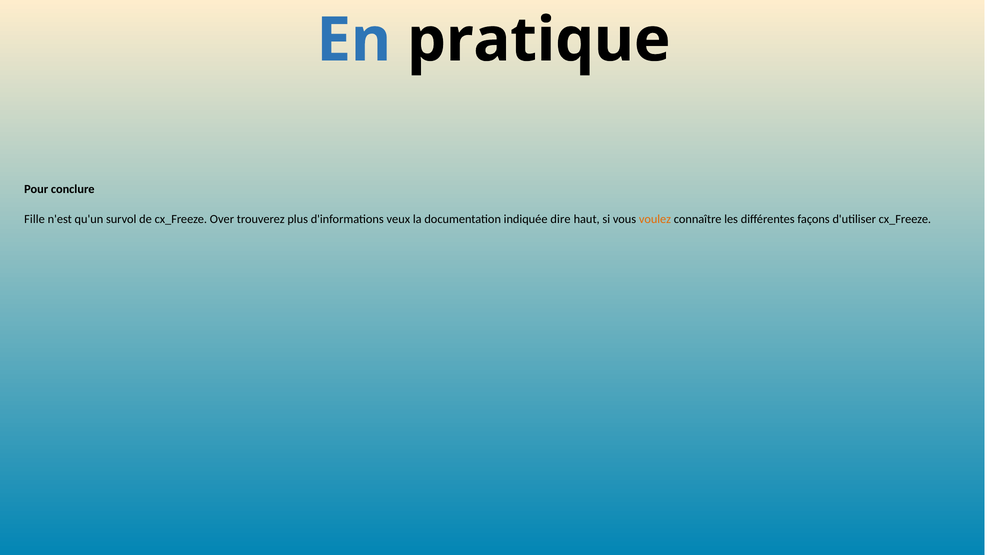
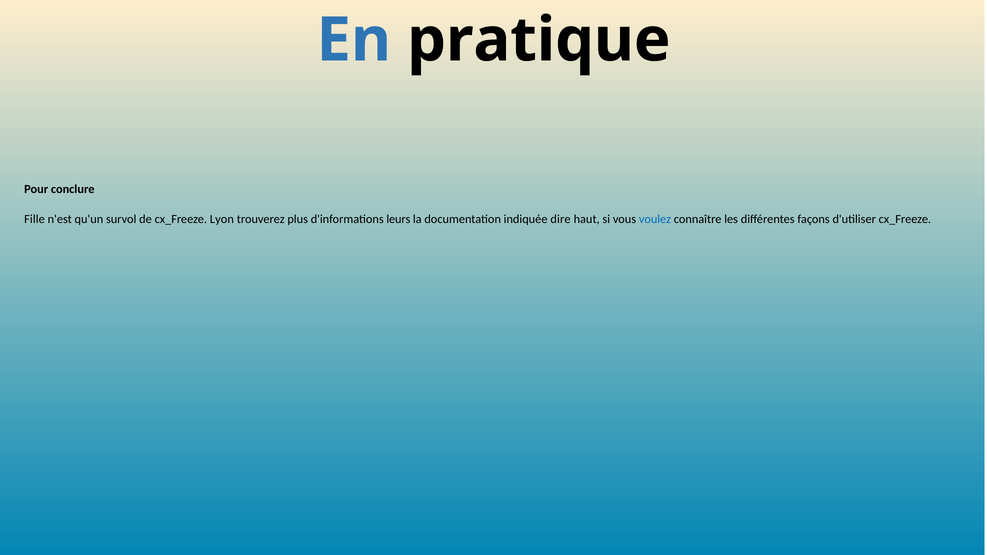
Over: Over -> Lyon
veux: veux -> leurs
voulez colour: orange -> blue
